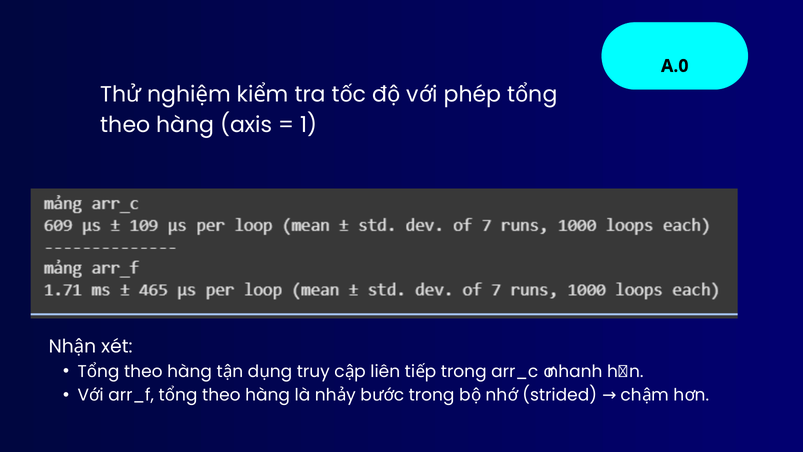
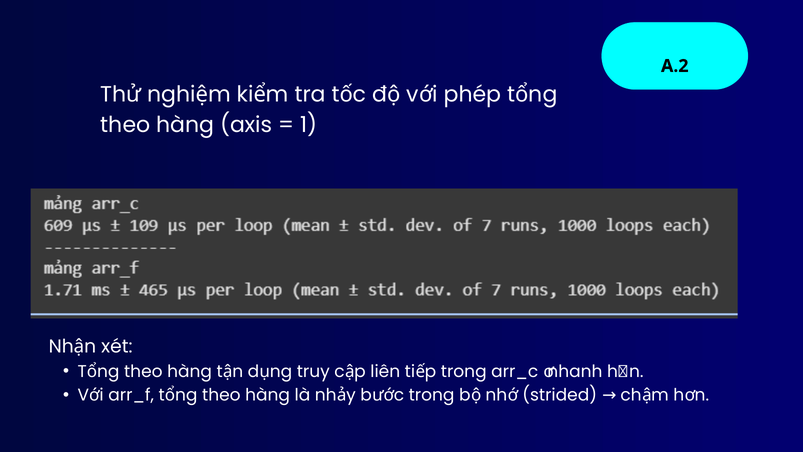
A.0: A.0 -> A.2
